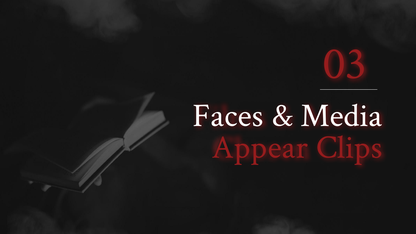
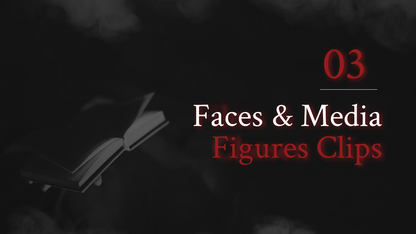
Appear: Appear -> Figures
